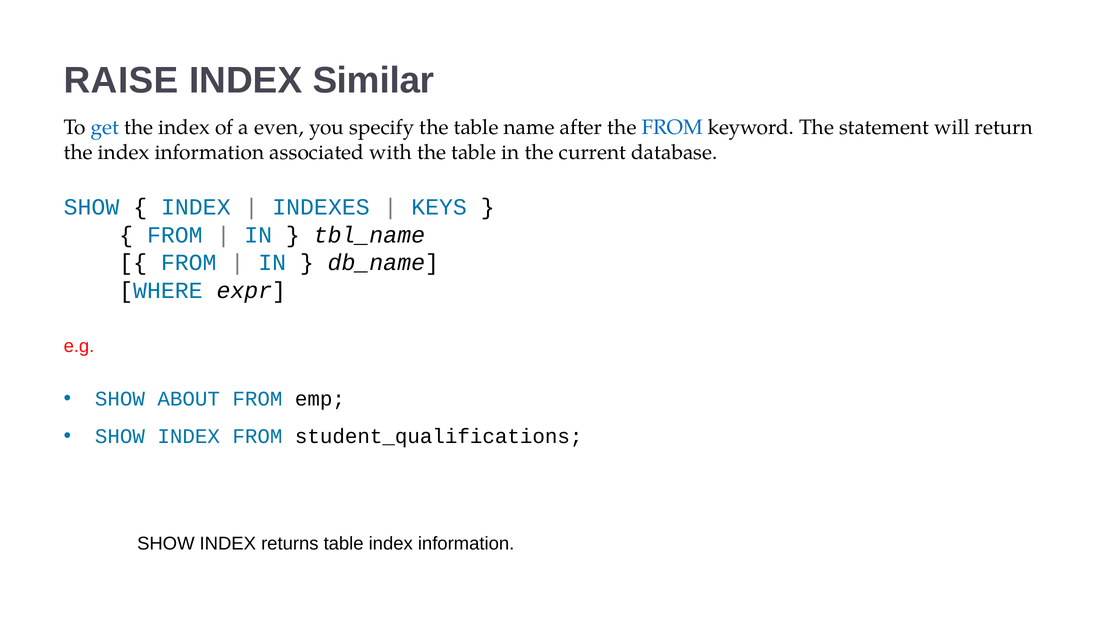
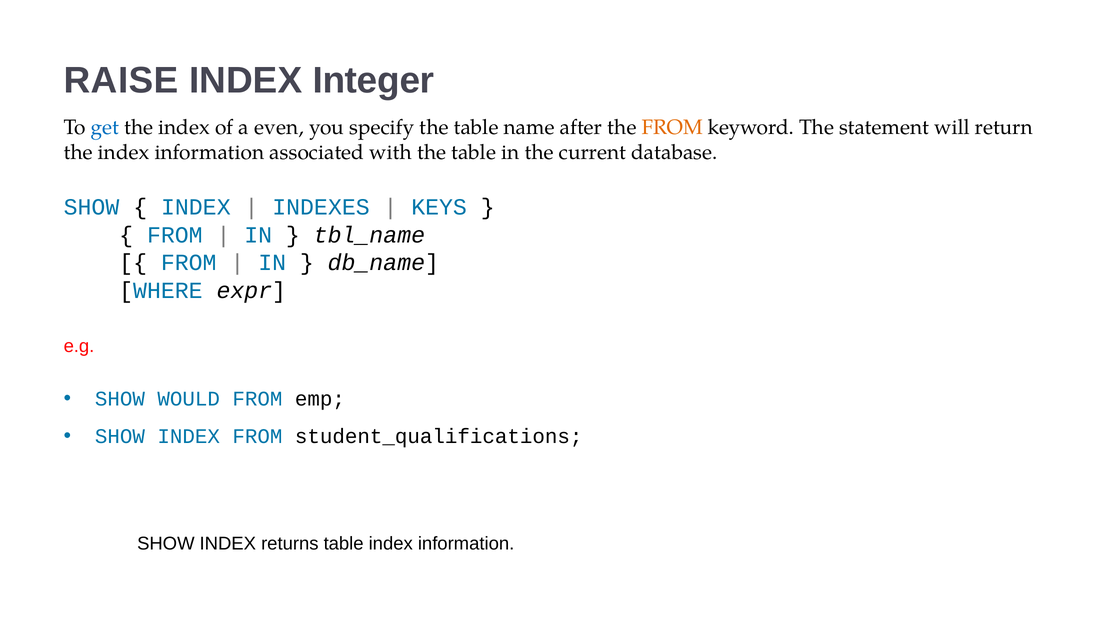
Similar: Similar -> Integer
FROM at (672, 127) colour: blue -> orange
ABOUT: ABOUT -> WOULD
